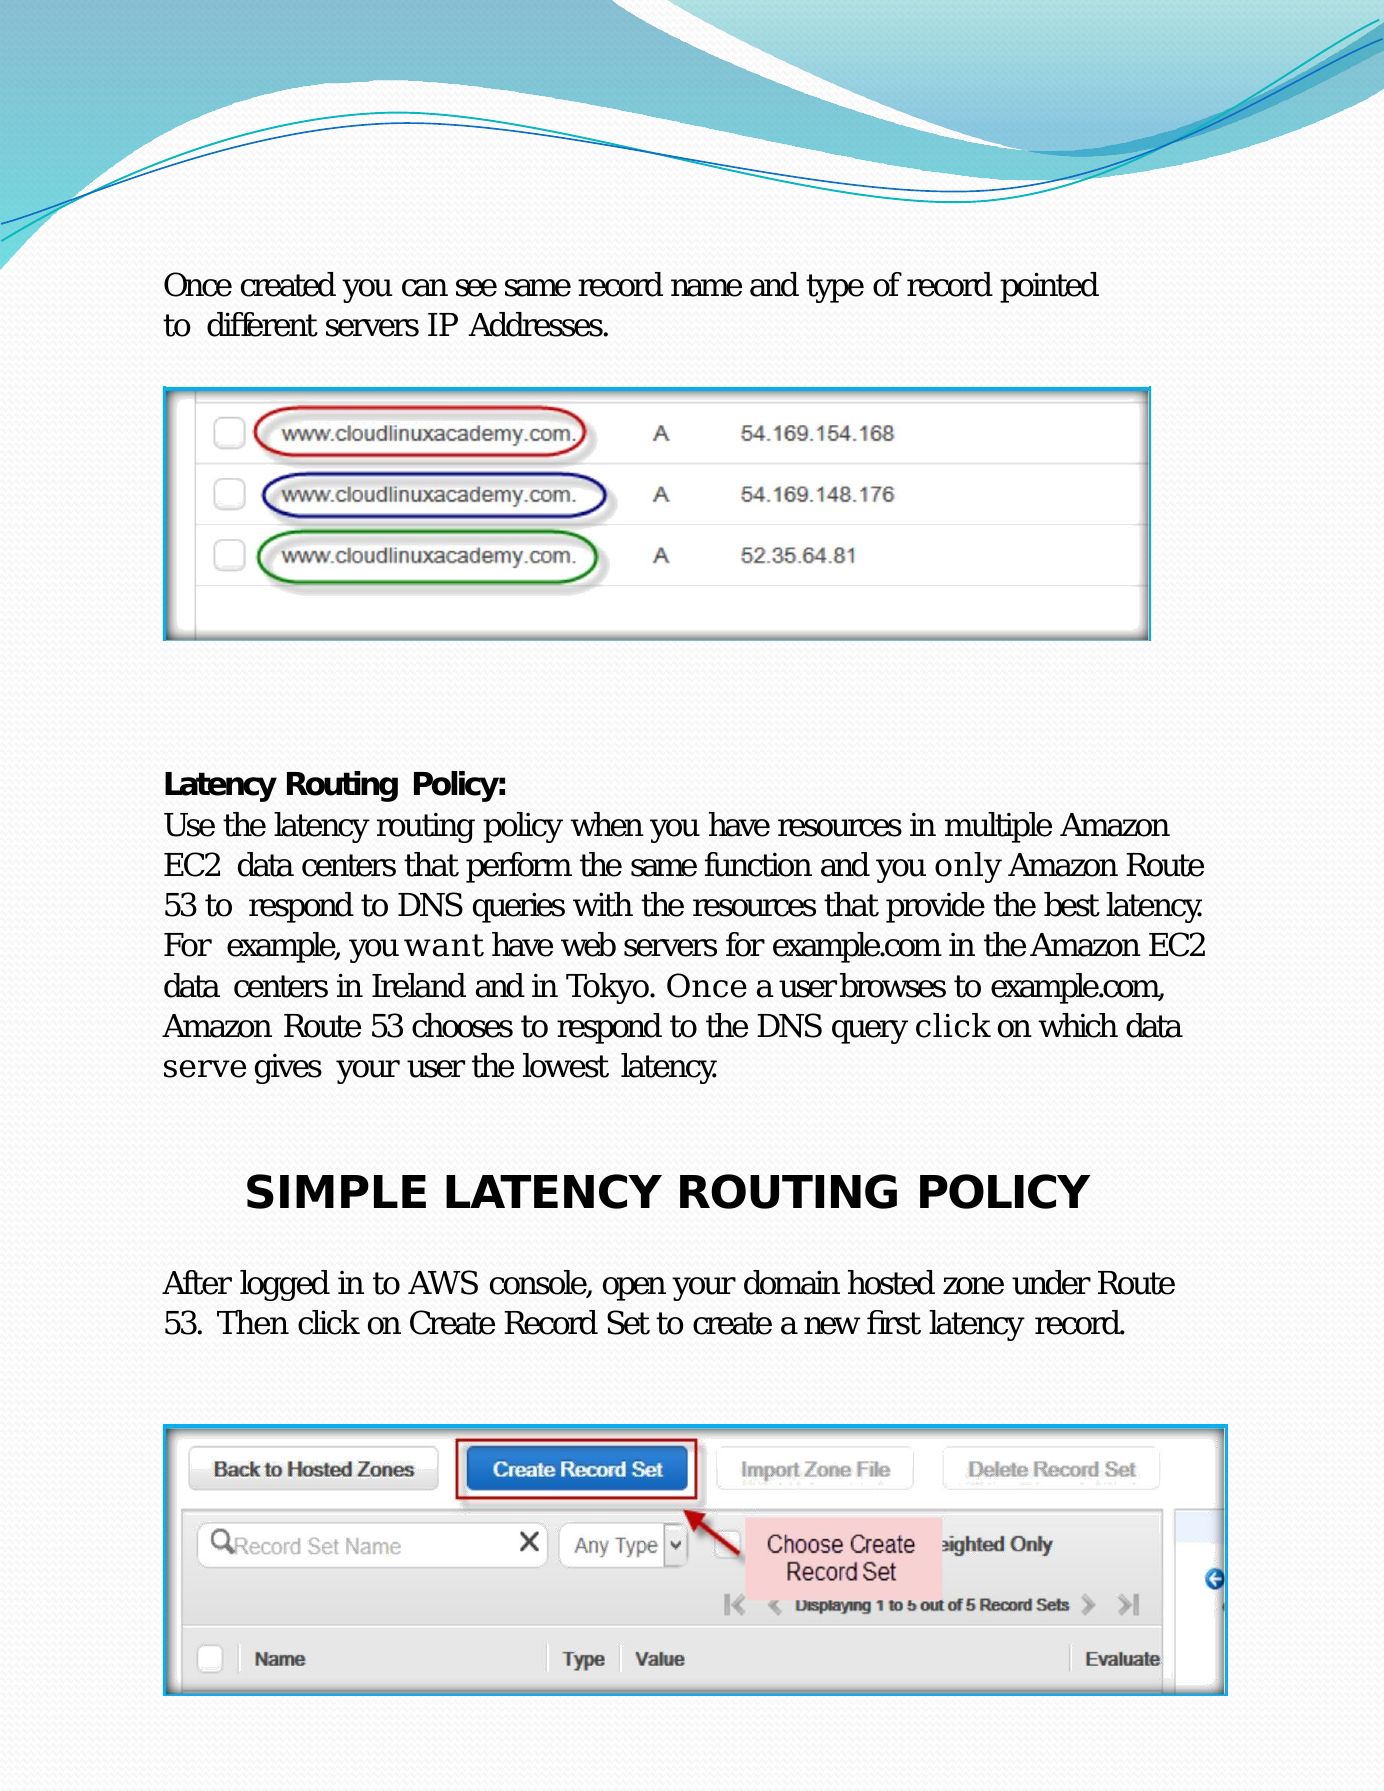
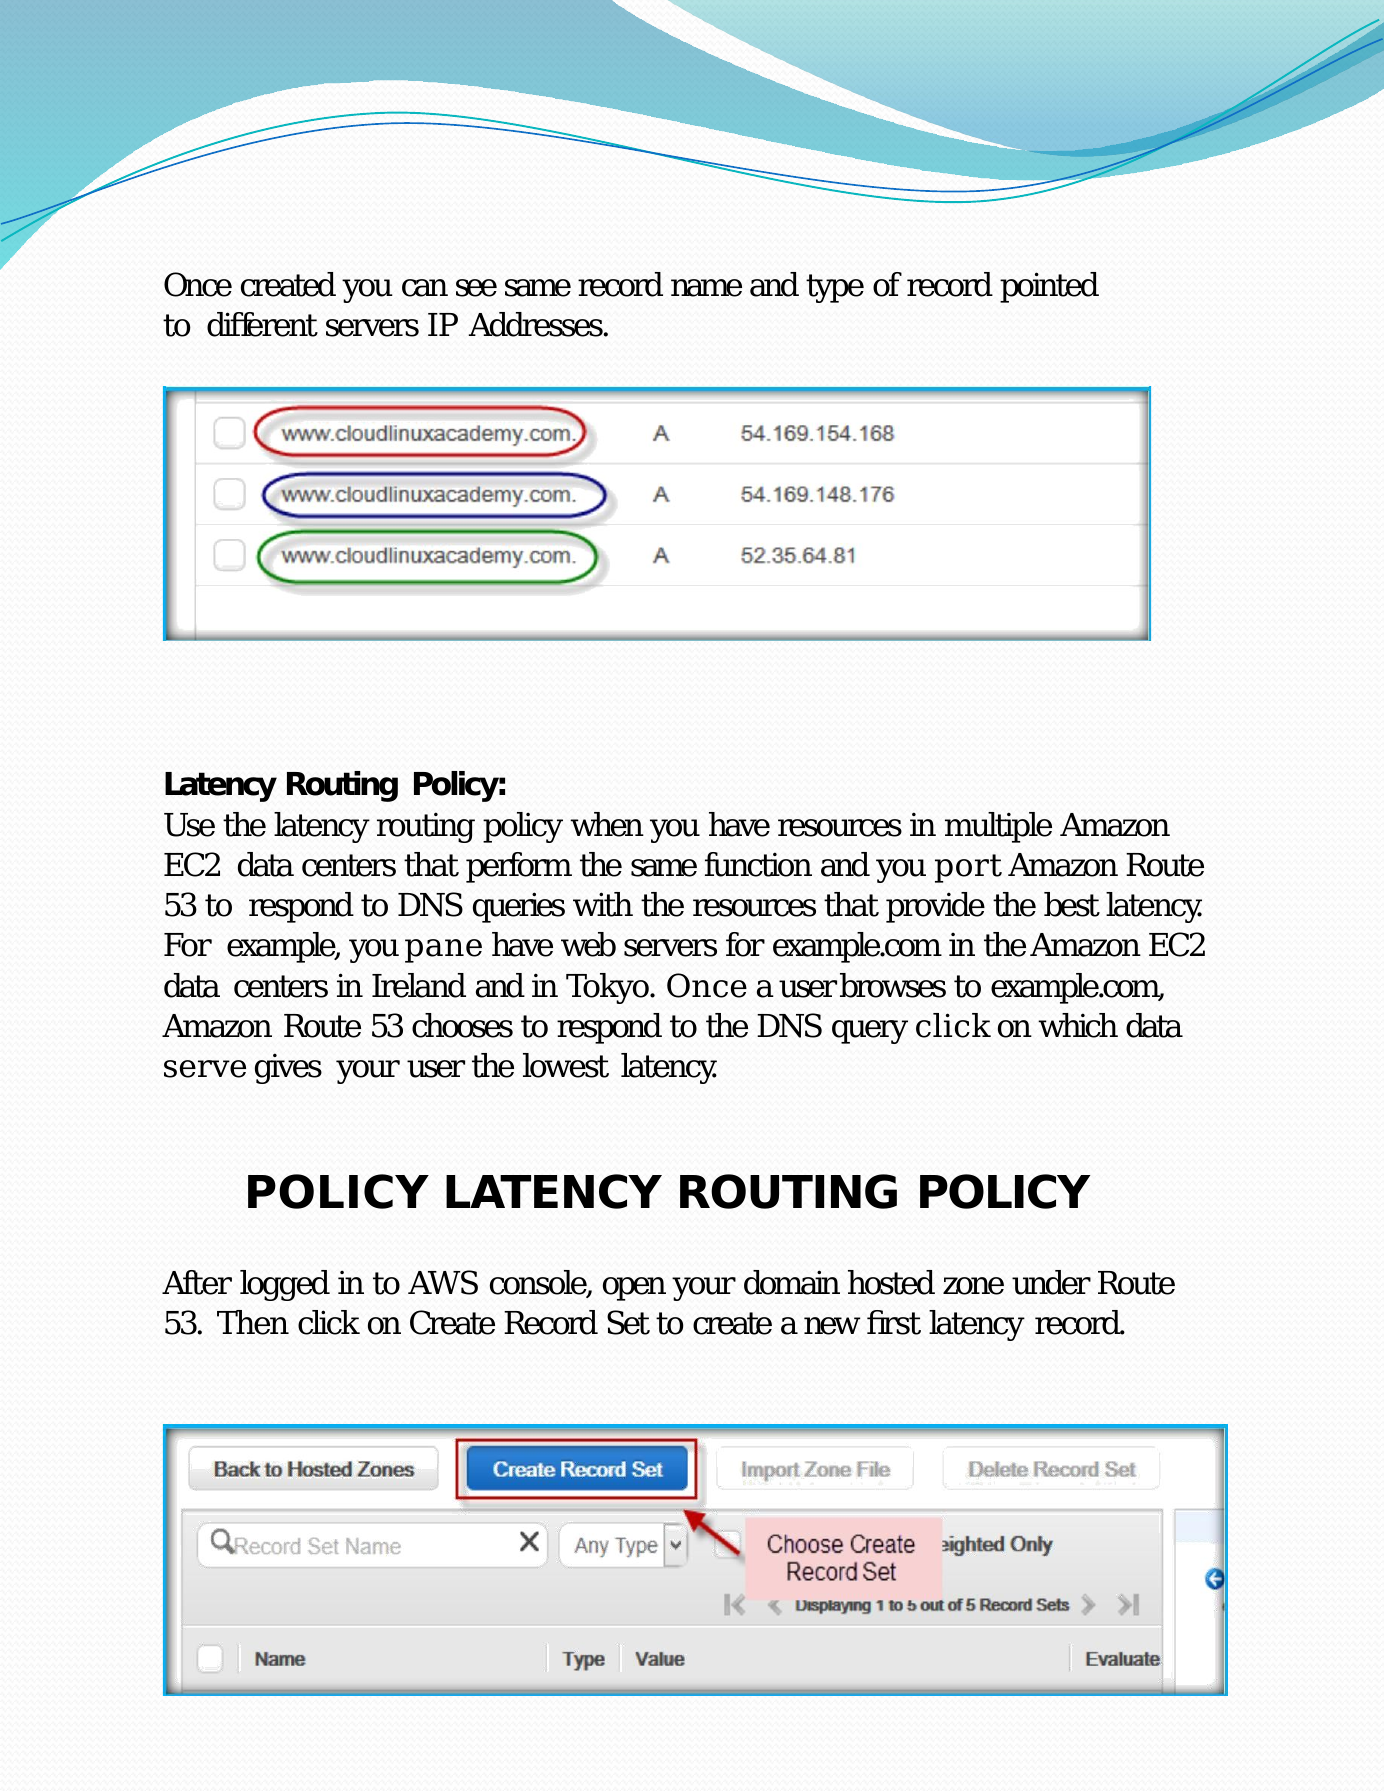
only: only -> port
want: want -> pane
SIMPLE at (337, 1194): SIMPLE -> POLICY
